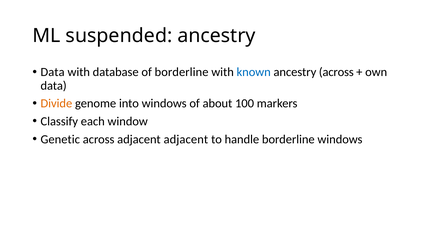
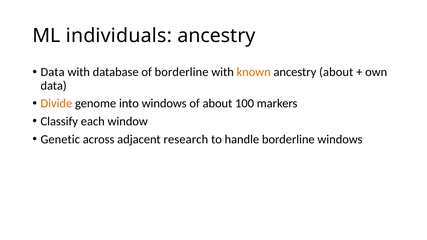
suspended: suspended -> individuals
known colour: blue -> orange
ancestry across: across -> about
adjacent adjacent: adjacent -> research
